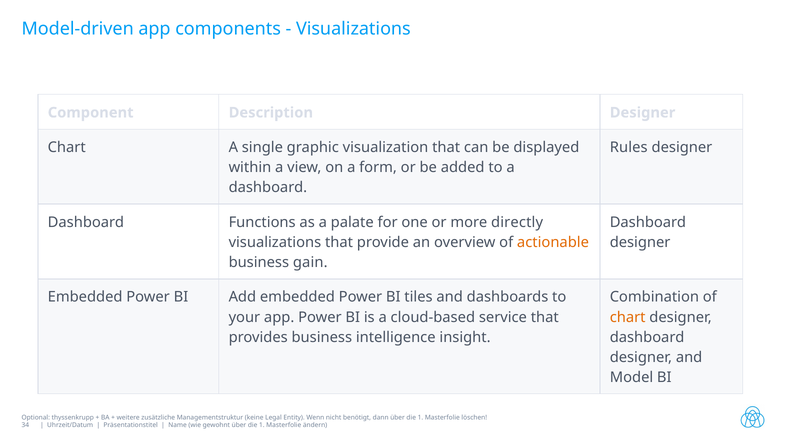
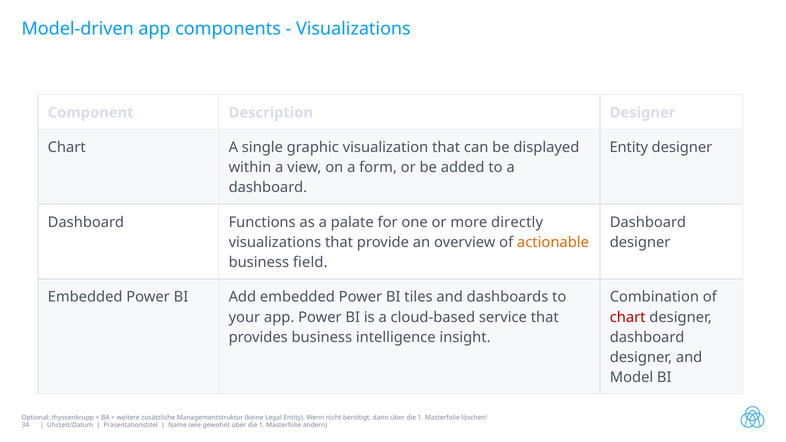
Rules at (629, 147): Rules -> Entity
gain: gain -> field
chart at (628, 317) colour: orange -> red
